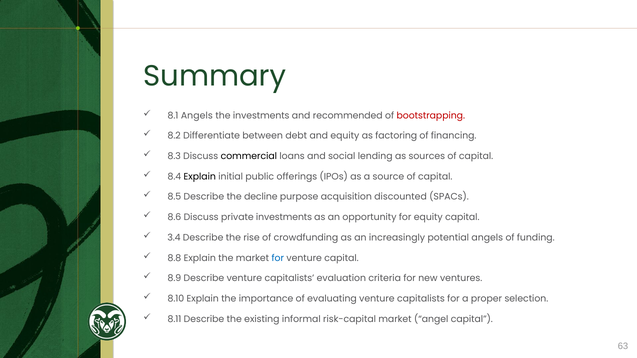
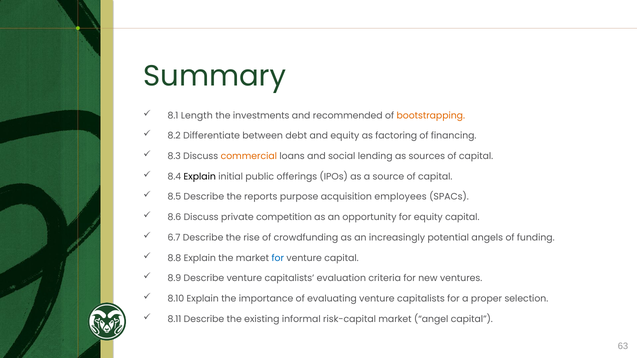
8.1 Angels: Angels -> Length
bootstrapping colour: red -> orange
commercial colour: black -> orange
decline: decline -> reports
discounted: discounted -> employees
private investments: investments -> competition
3.4: 3.4 -> 6.7
